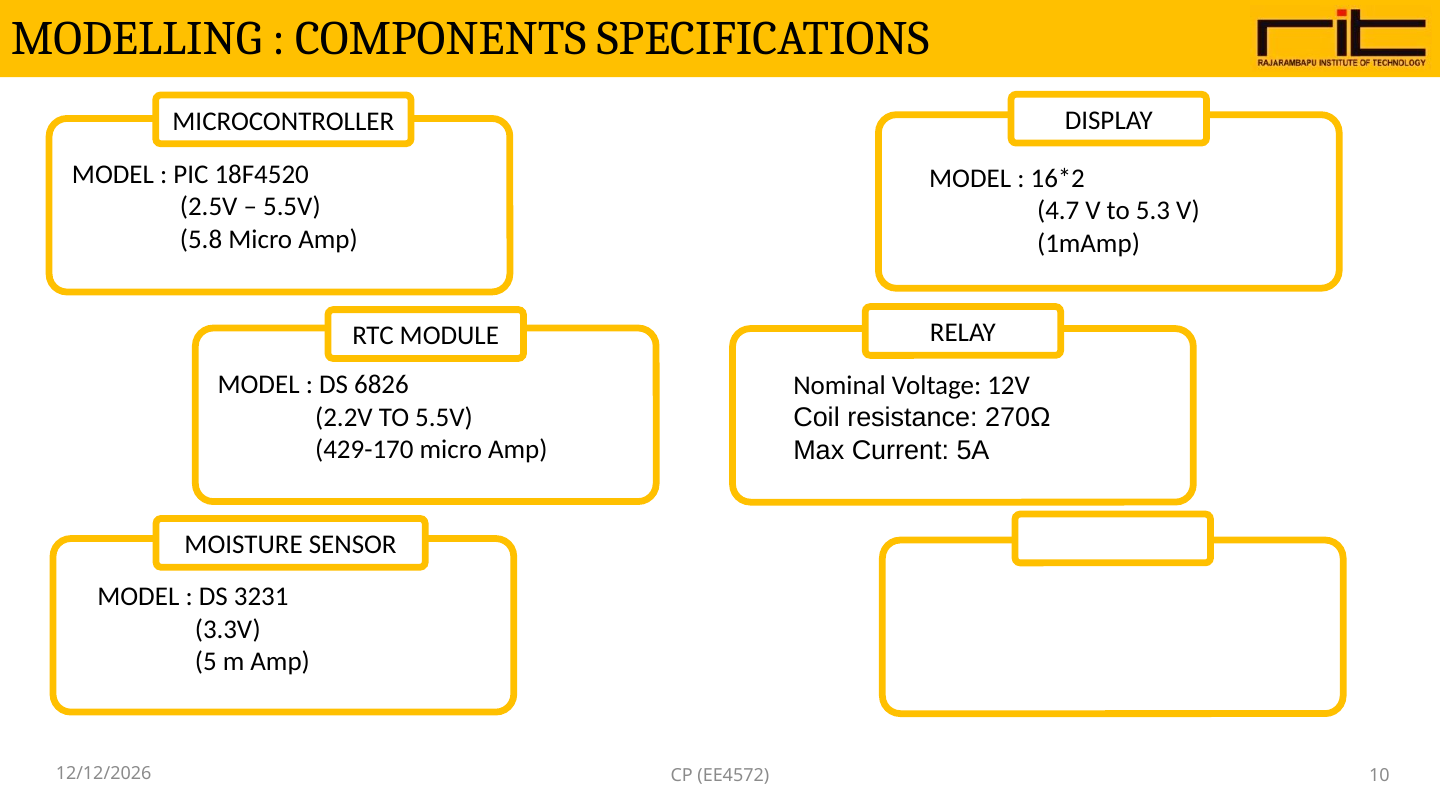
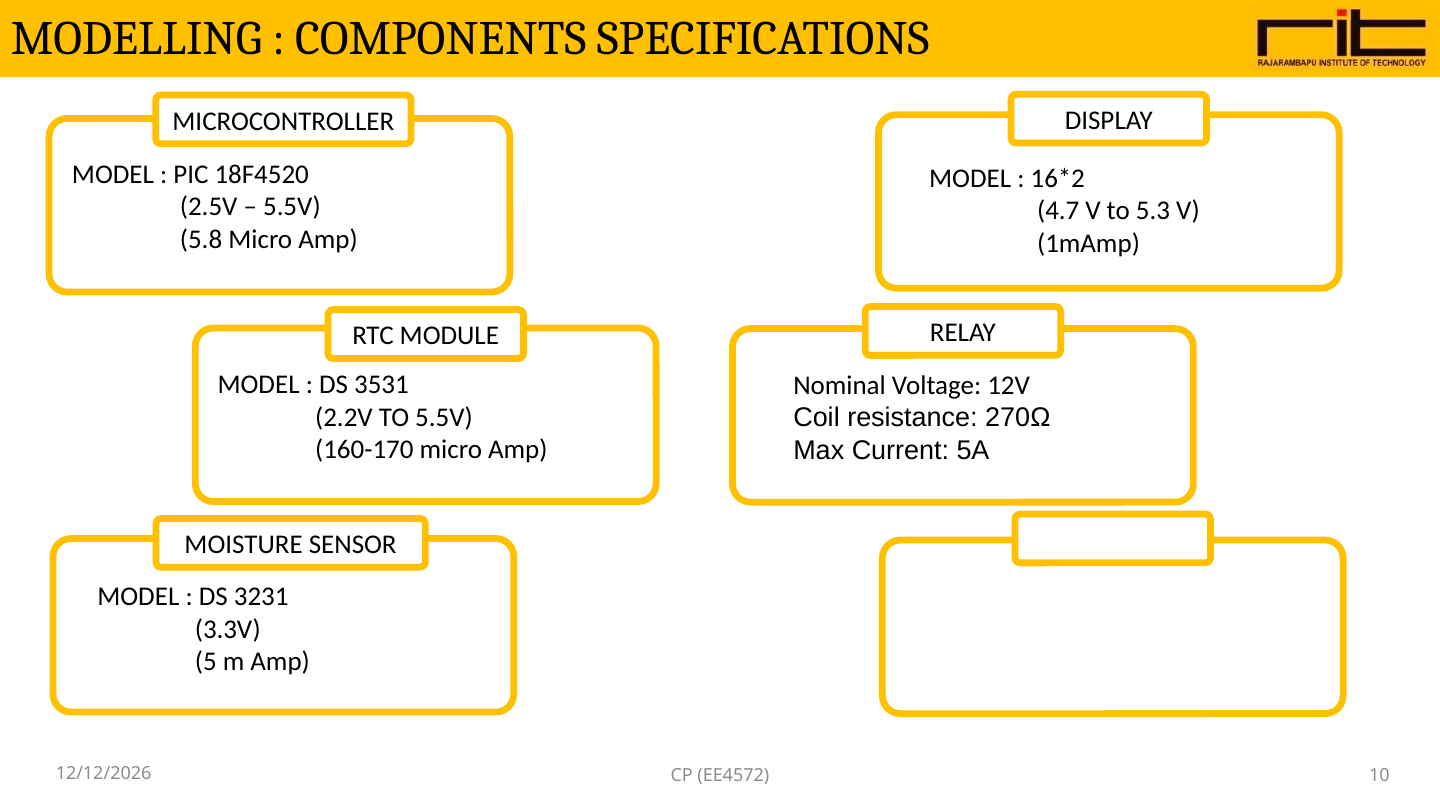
6826: 6826 -> 3531
429-170: 429-170 -> 160-170
